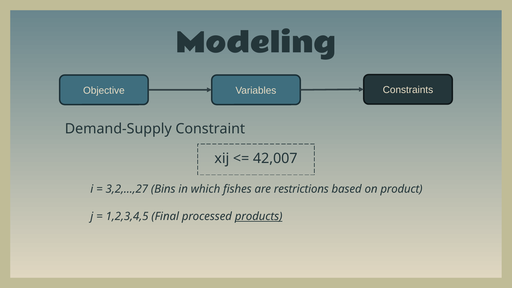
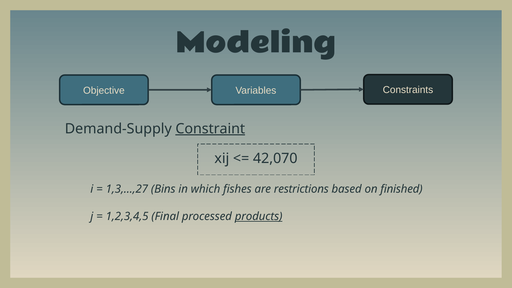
Constraint underline: none -> present
42,007: 42,007 -> 42,070
3,2,…,27: 3,2,…,27 -> 1,3,…,27
product: product -> finished
